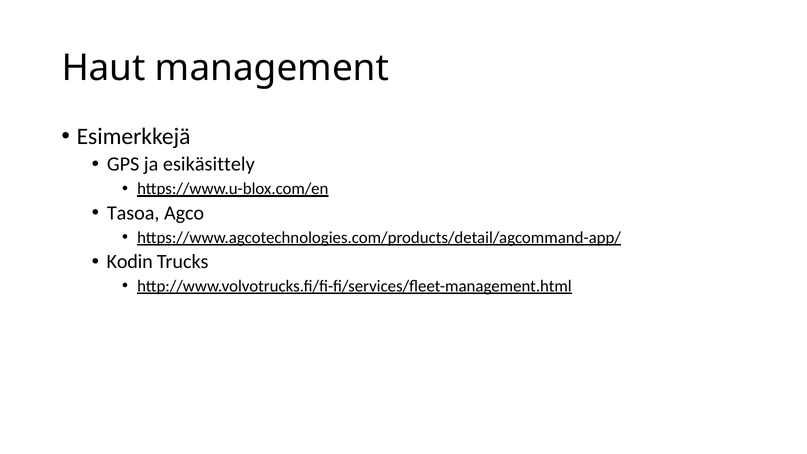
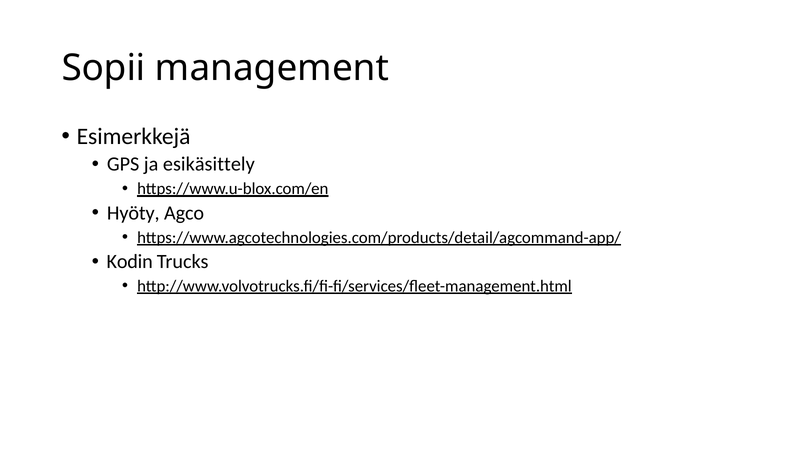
Haut: Haut -> Sopii
Tasoa: Tasoa -> Hyöty
